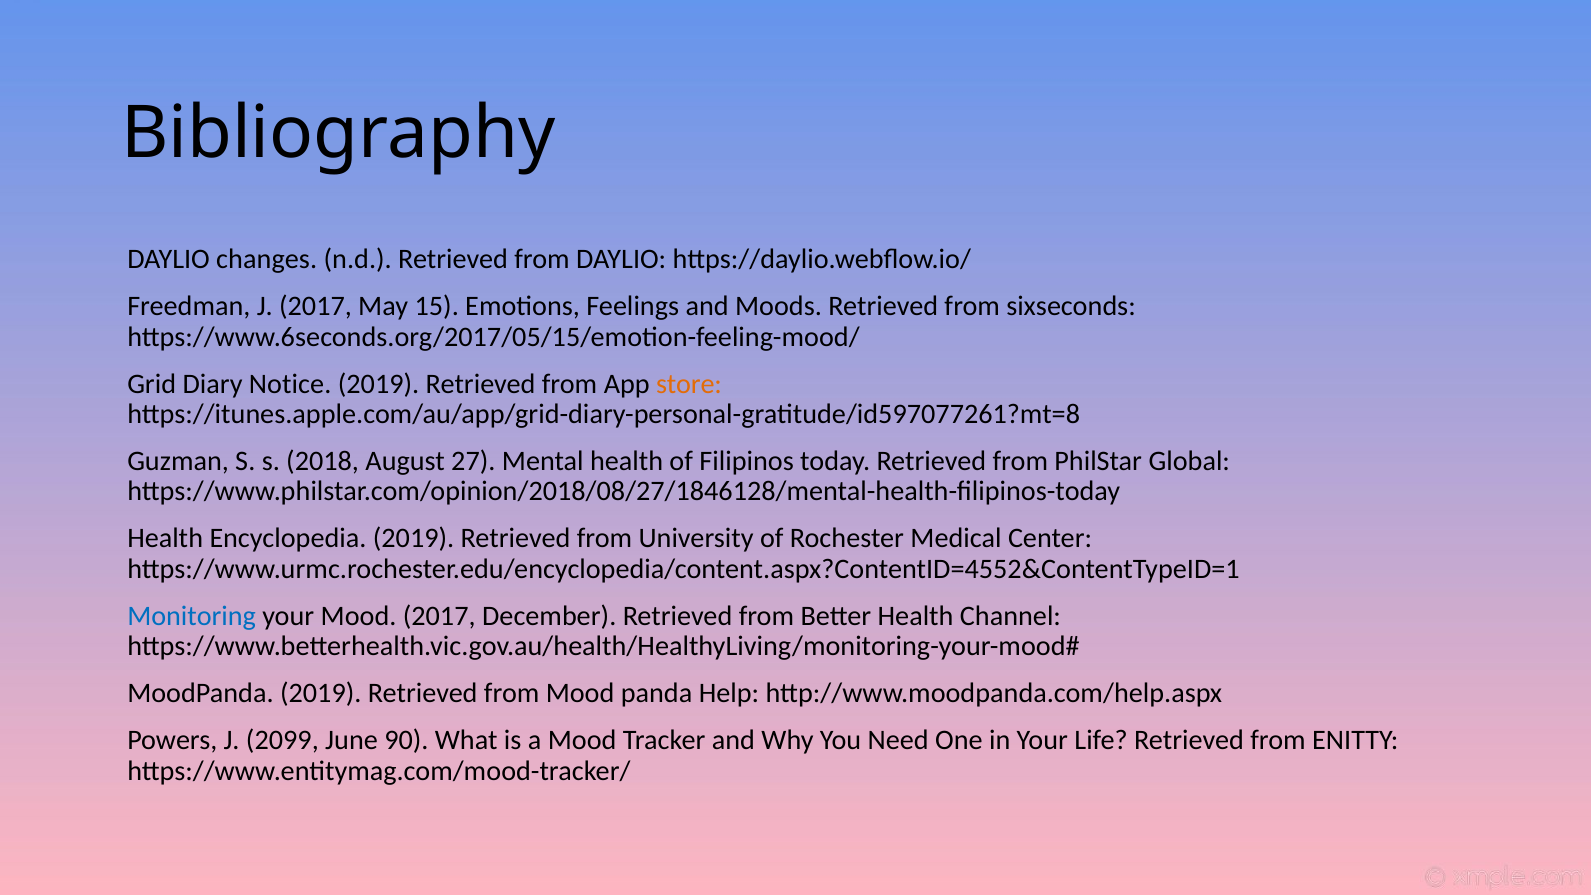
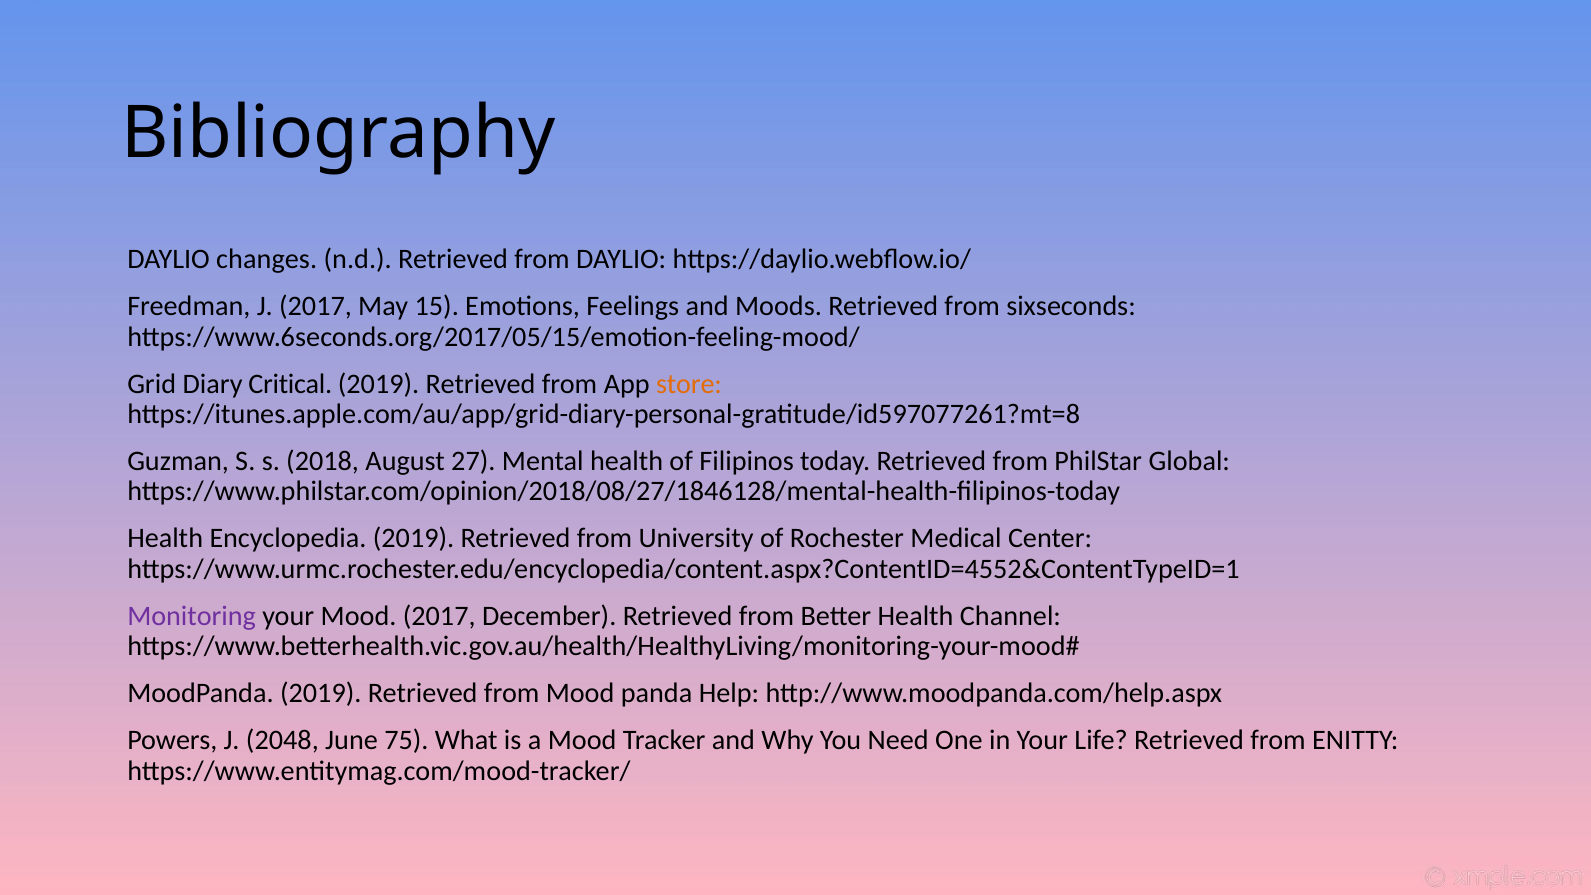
Notice: Notice -> Critical
Monitoring colour: blue -> purple
2099: 2099 -> 2048
90: 90 -> 75
